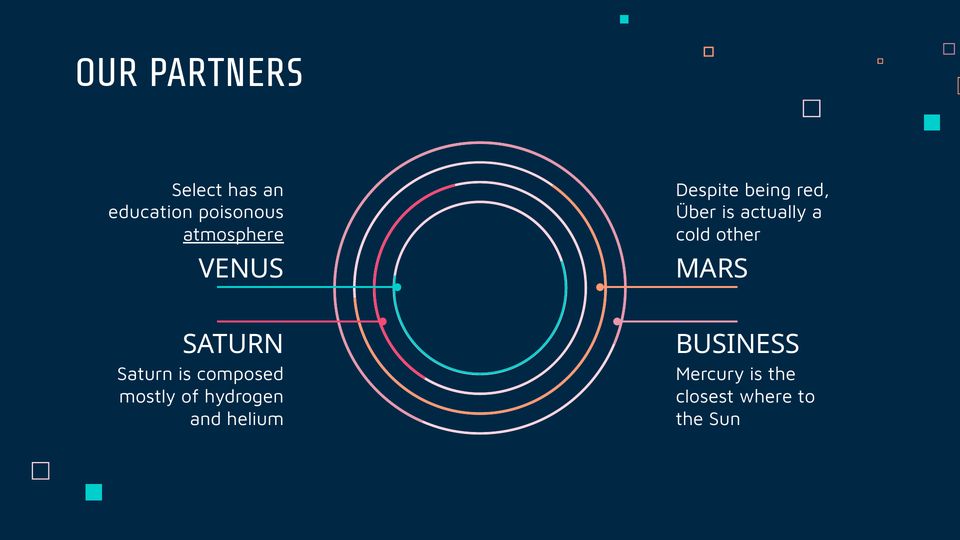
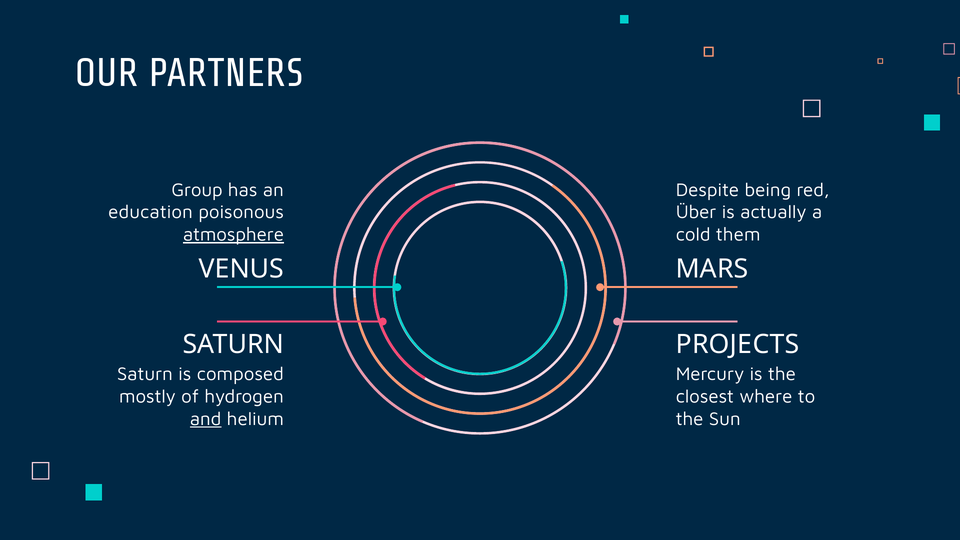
Select: Select -> Group
other: other -> them
BUSINESS: BUSINESS -> PROJECTS
and underline: none -> present
